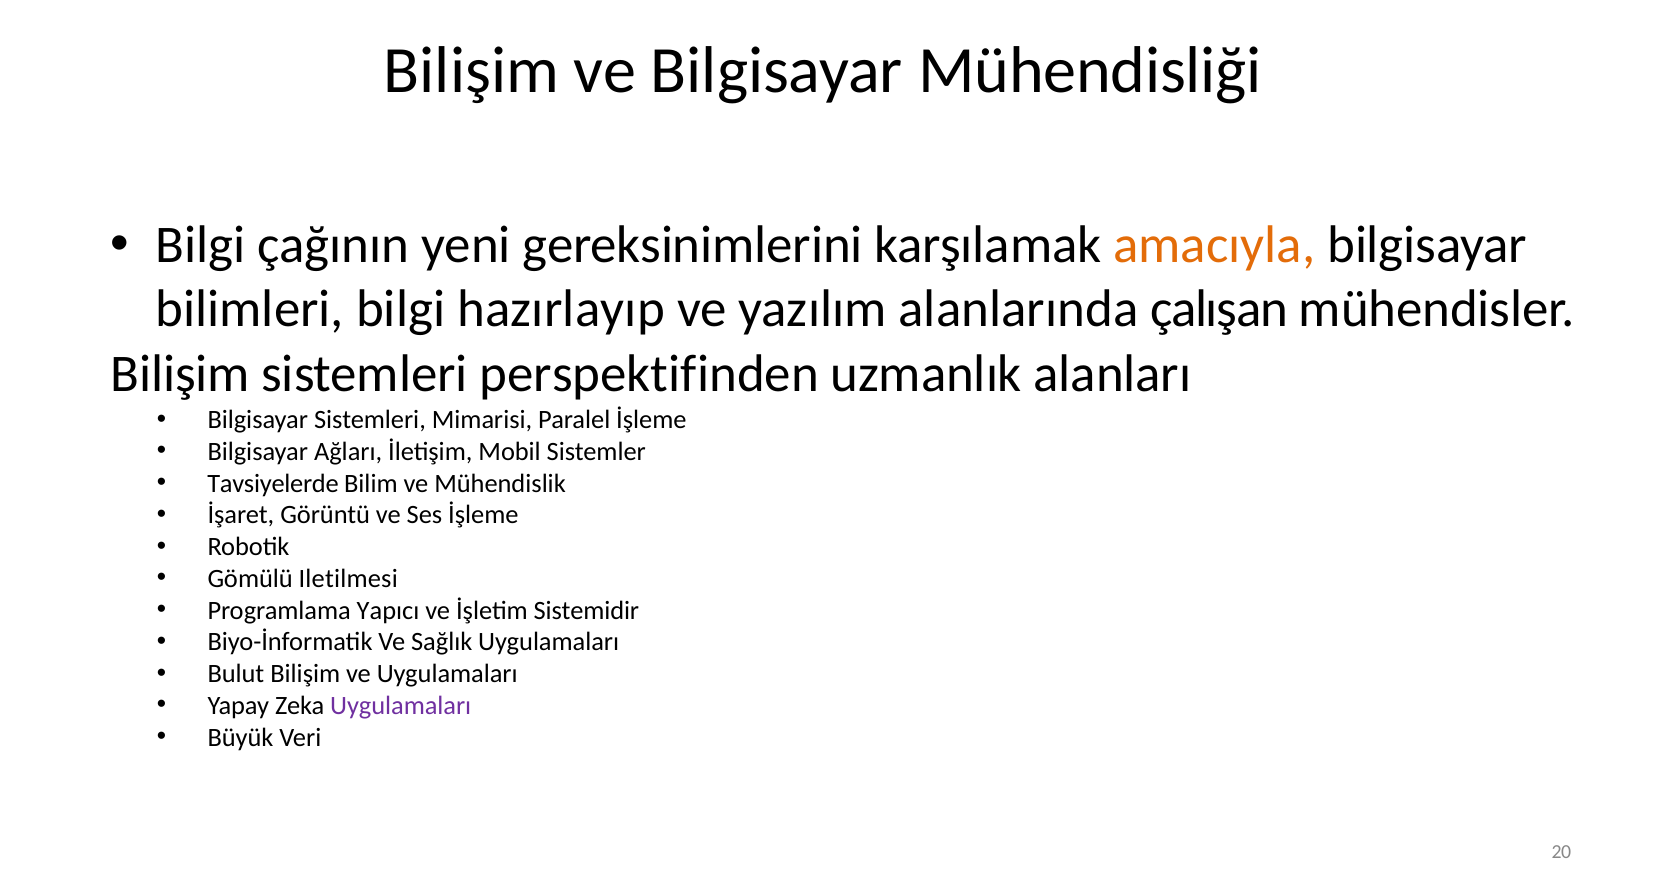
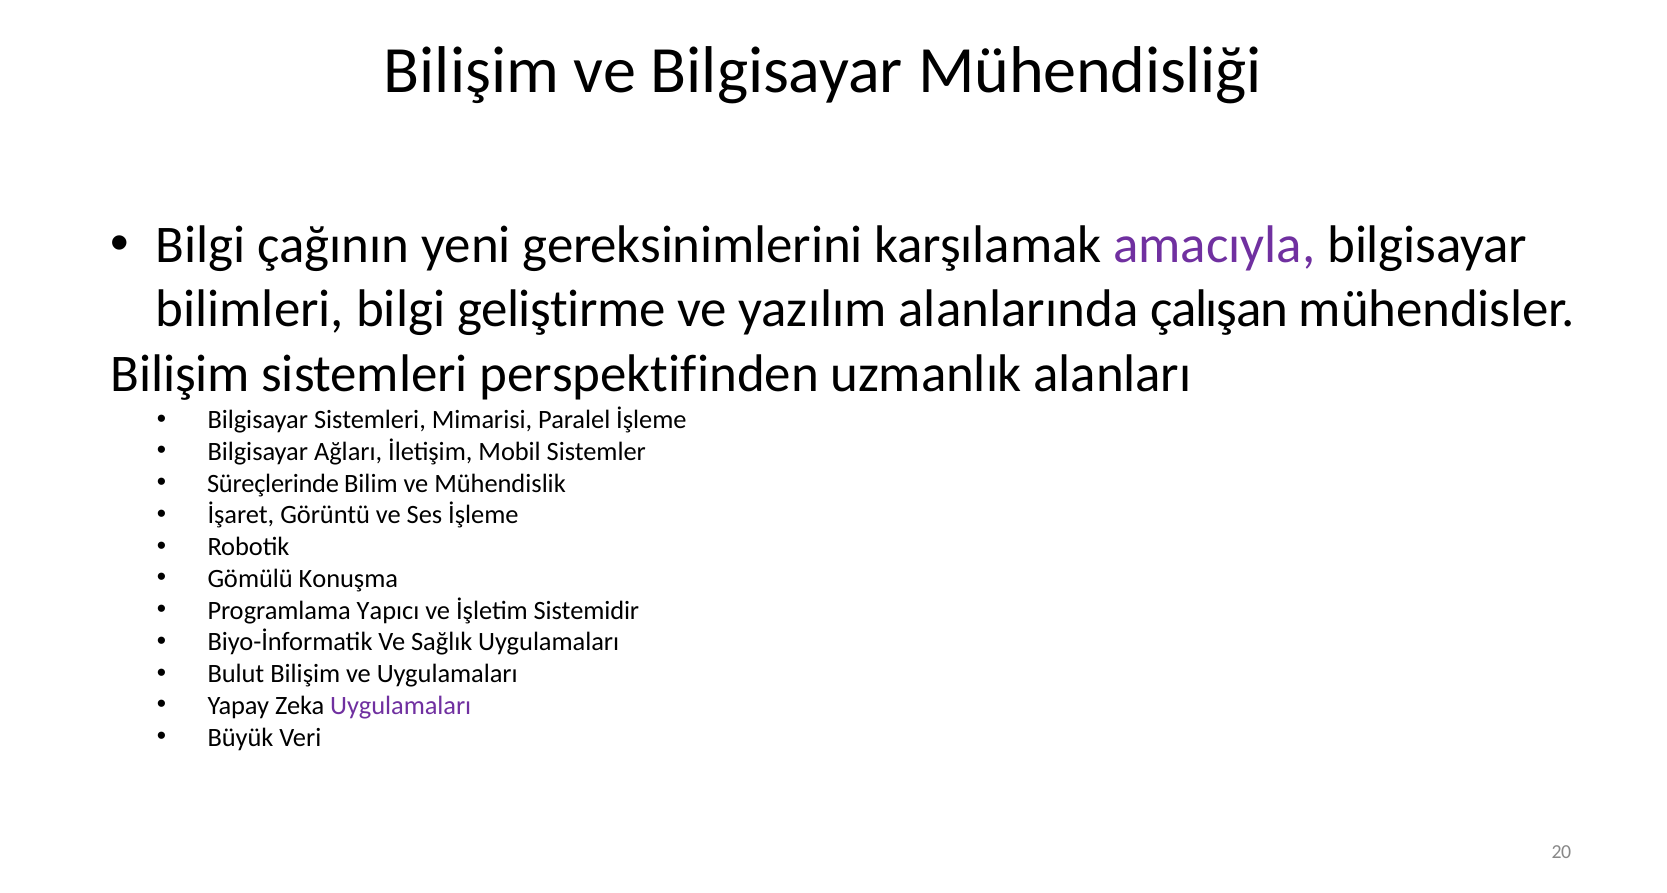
amacıyla colour: orange -> purple
hazırlayıp: hazırlayıp -> geliştirme
Tavsiyelerde: Tavsiyelerde -> Süreçlerinde
Iletilmesi: Iletilmesi -> Konuşma
